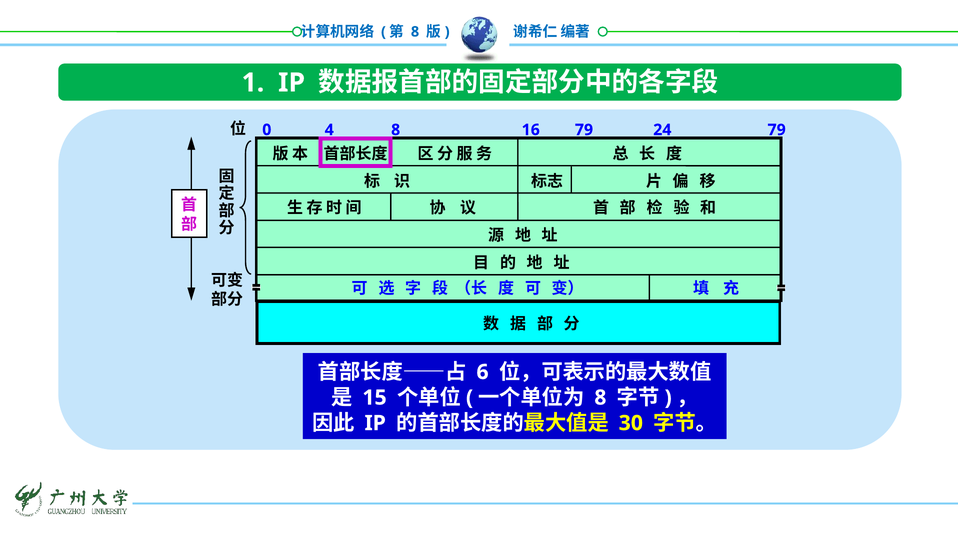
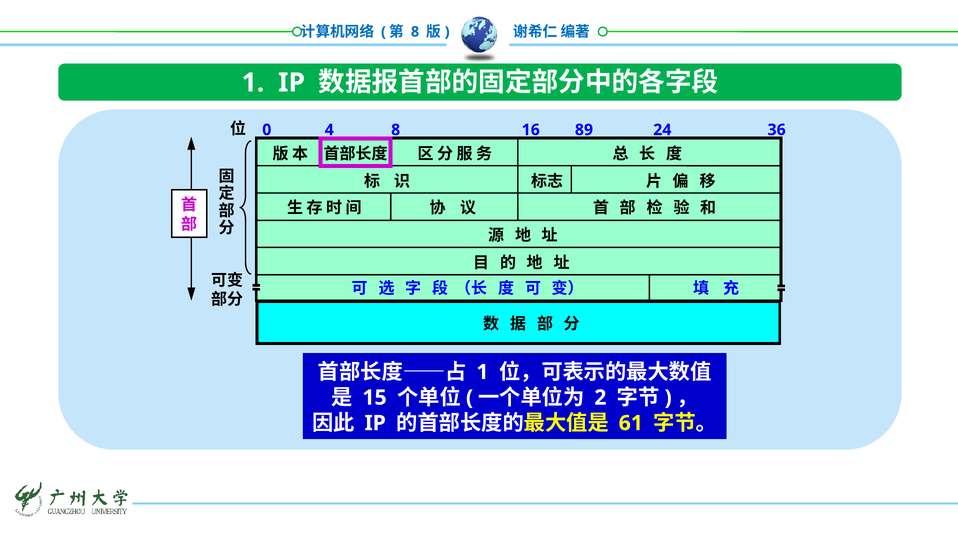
16 79: 79 -> 89
24 79: 79 -> 36
6 at (483, 372): 6 -> 1
8 at (600, 398): 8 -> 2
30: 30 -> 61
